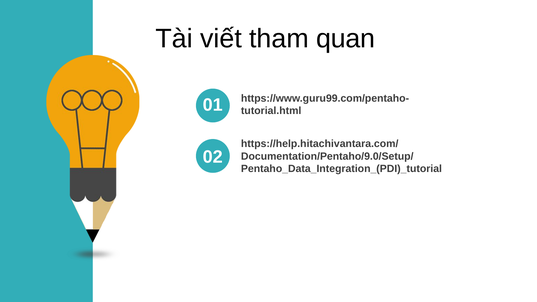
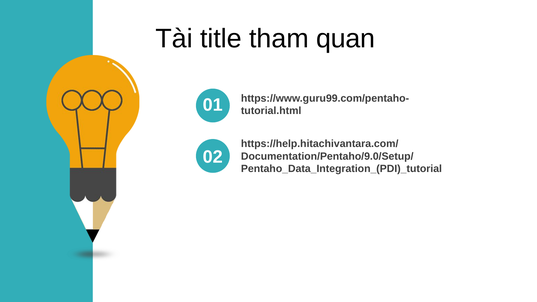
viết: viết -> title
